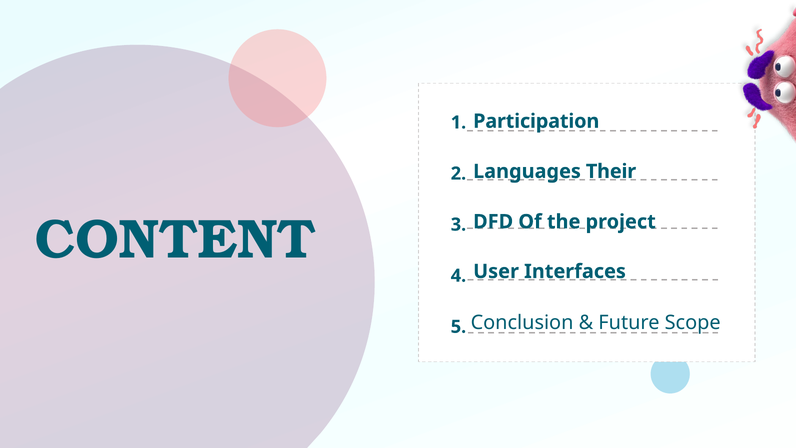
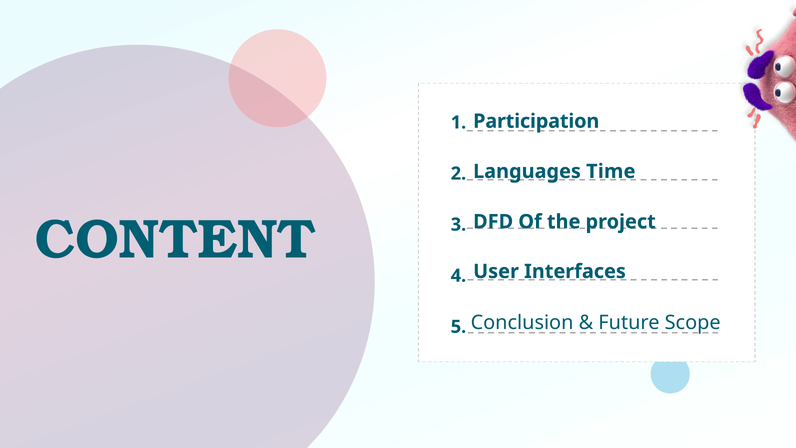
Their: Their -> Time
